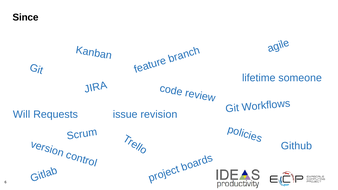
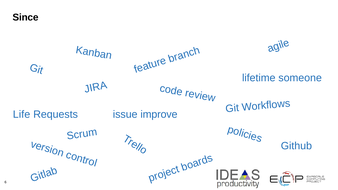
Will: Will -> Life
revision: revision -> improve
